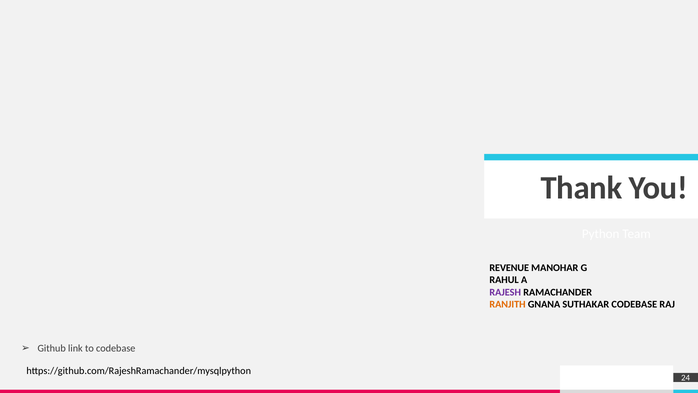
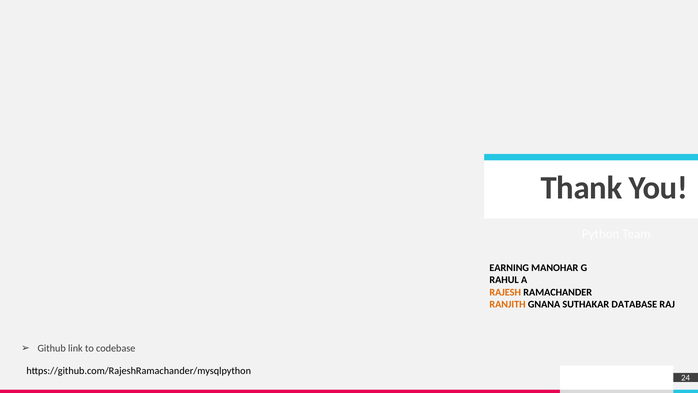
REVENUE: REVENUE -> EARNING
RAJESH colour: purple -> orange
SUTHAKAR CODEBASE: CODEBASE -> DATABASE
